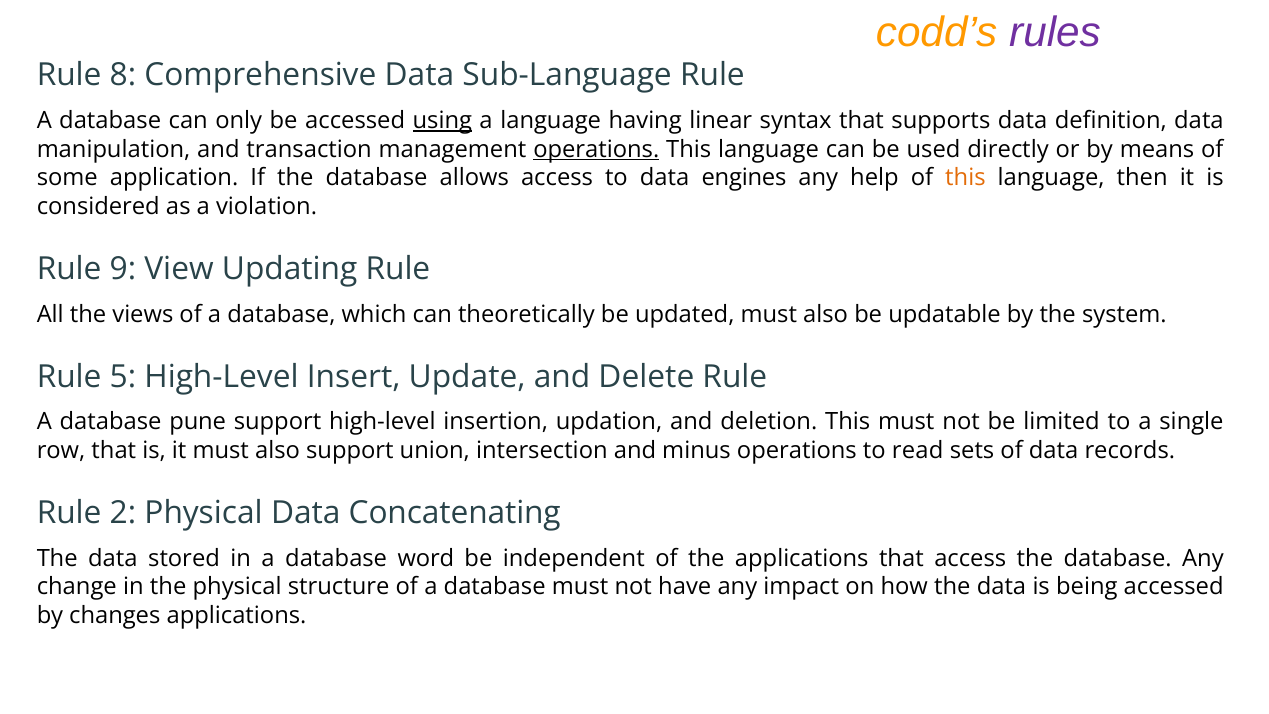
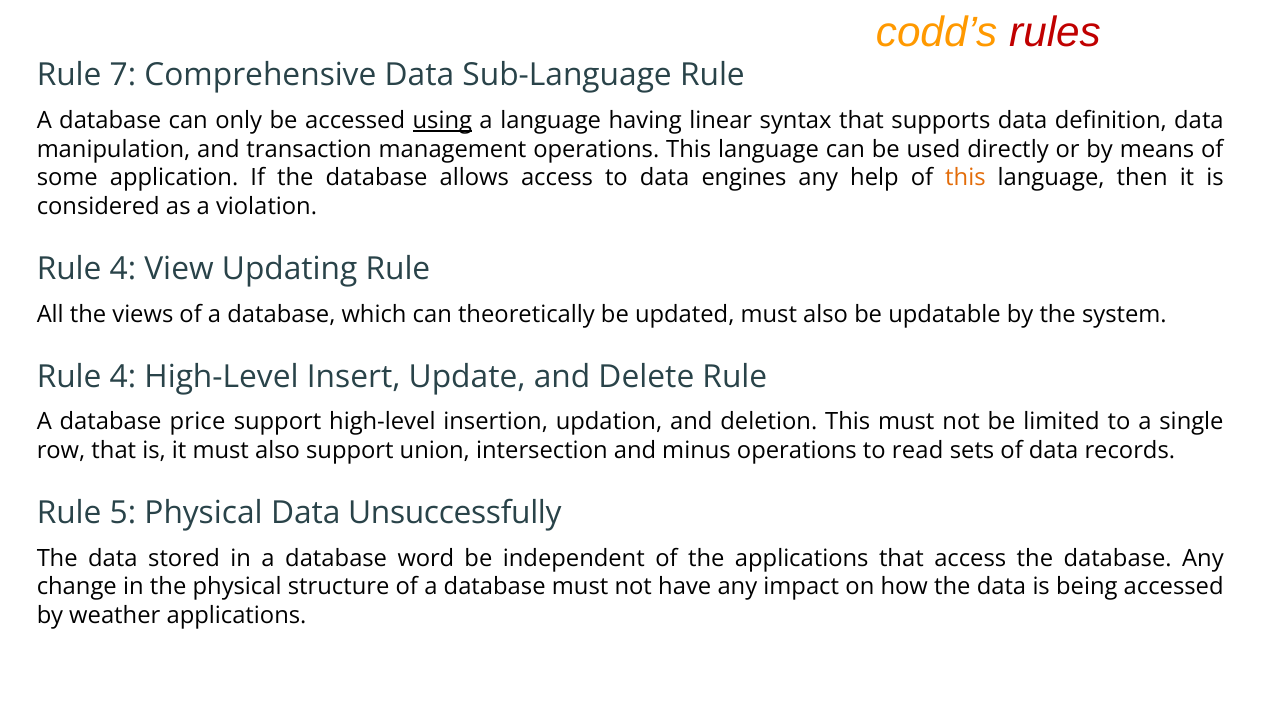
rules colour: purple -> red
8: 8 -> 7
operations at (596, 149) underline: present -> none
9 at (123, 269): 9 -> 4
5 at (123, 377): 5 -> 4
pune: pune -> price
2: 2 -> 5
Concatenating: Concatenating -> Unsuccessfully
changes: changes -> weather
